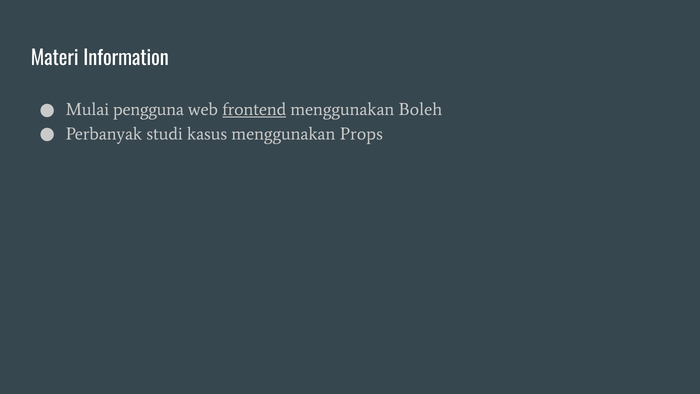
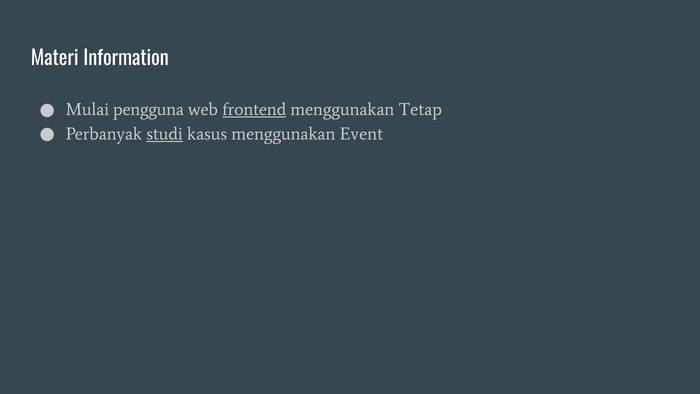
Boleh: Boleh -> Tetap
studi underline: none -> present
Props: Props -> Event
